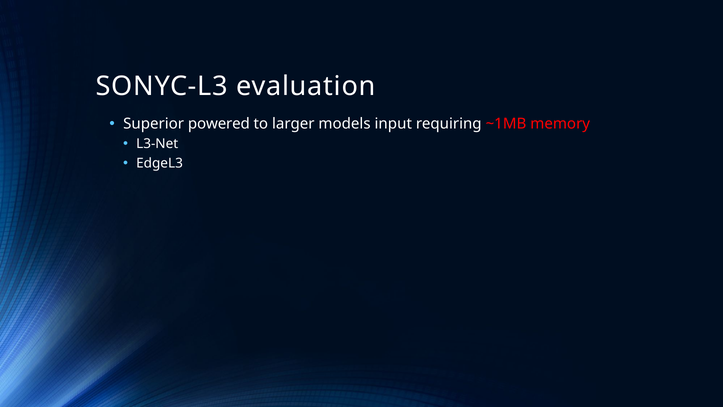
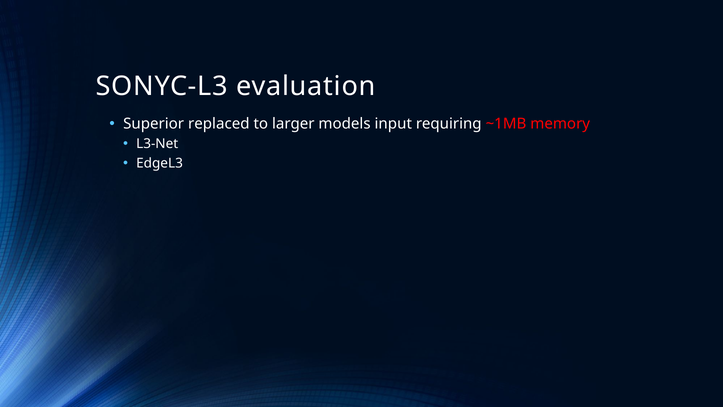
powered: powered -> replaced
